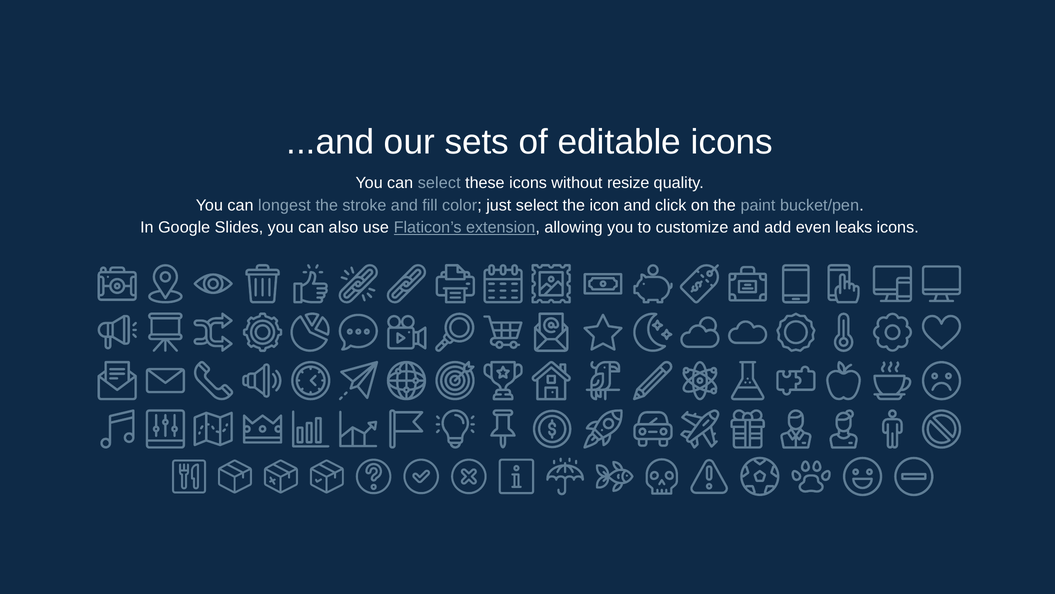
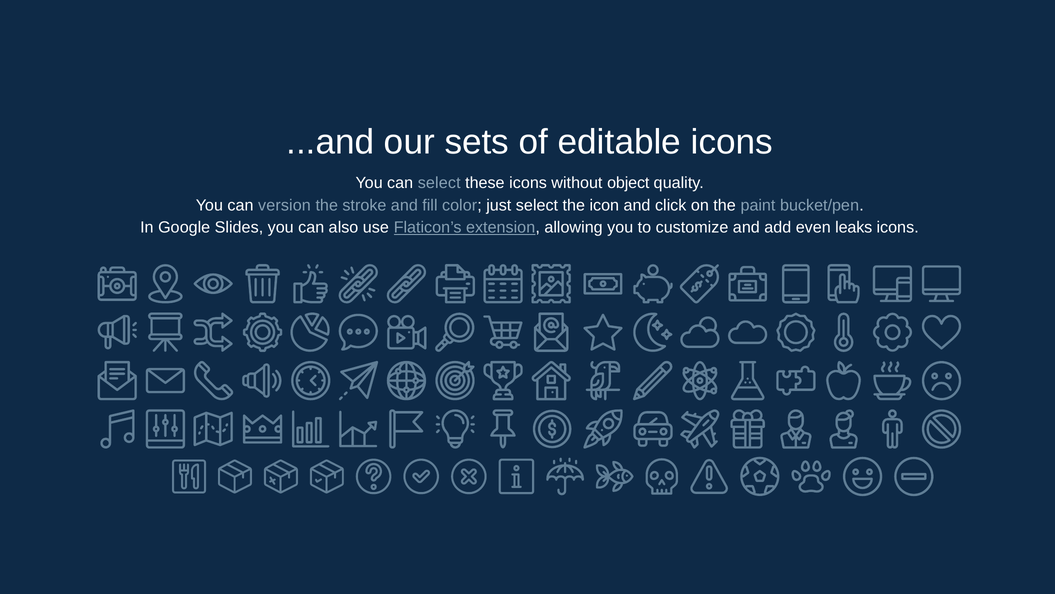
resize: resize -> object
longest: longest -> version
